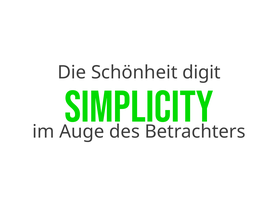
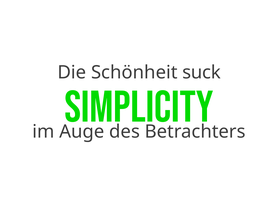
digit: digit -> suck
